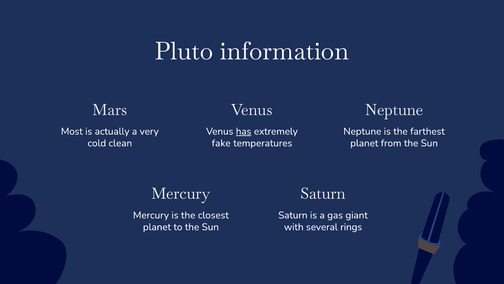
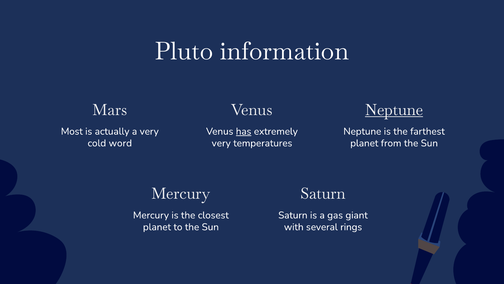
Neptune at (394, 110) underline: none -> present
clean: clean -> word
fake at (221, 143): fake -> very
